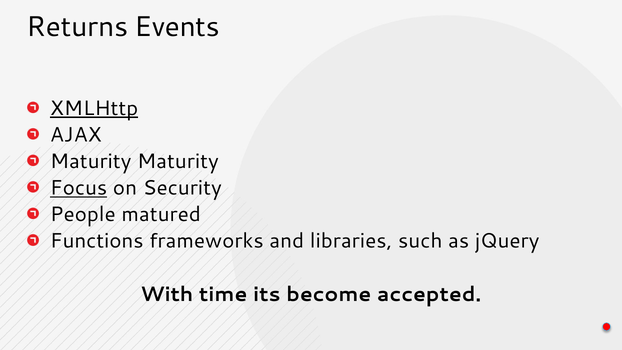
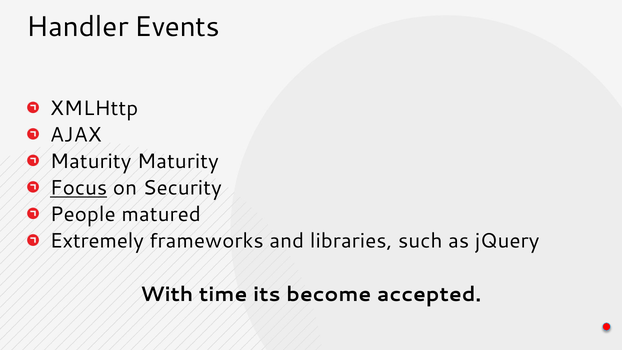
Returns: Returns -> Handler
XMLHttp underline: present -> none
Functions: Functions -> Extremely
